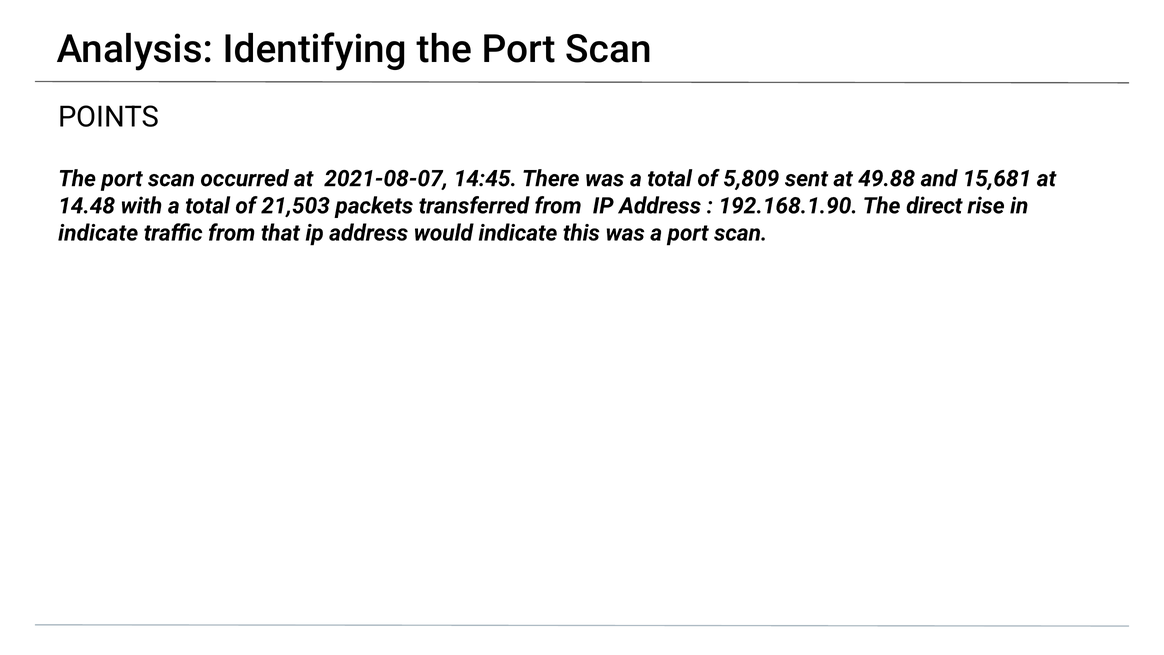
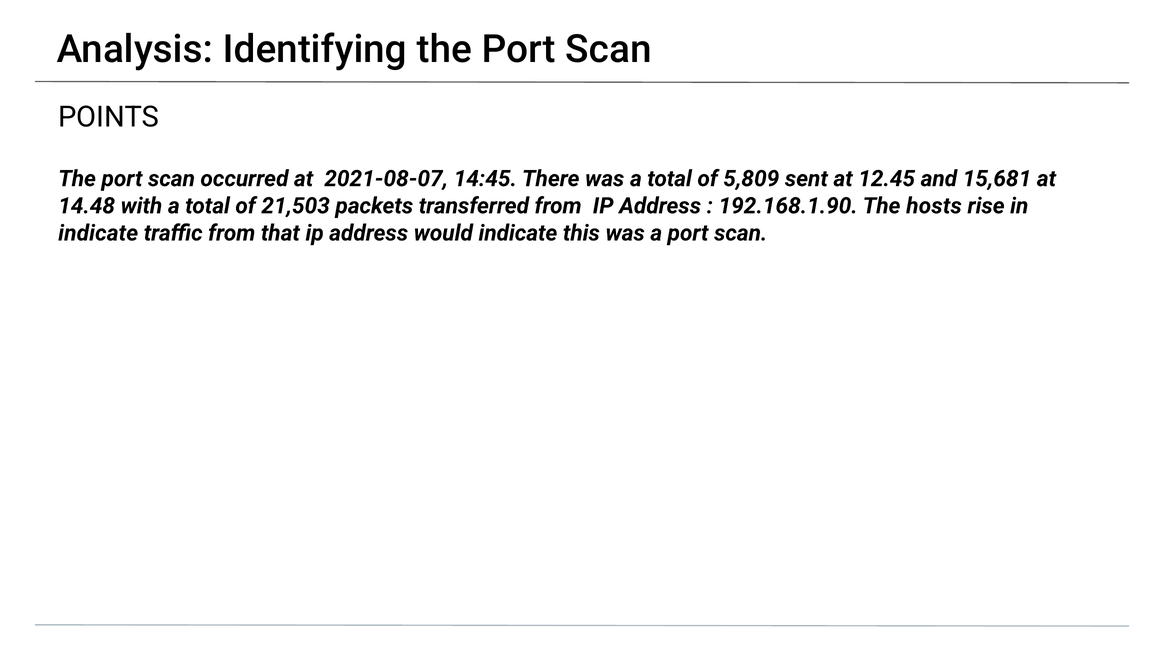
49.88: 49.88 -> 12.45
direct: direct -> hosts
